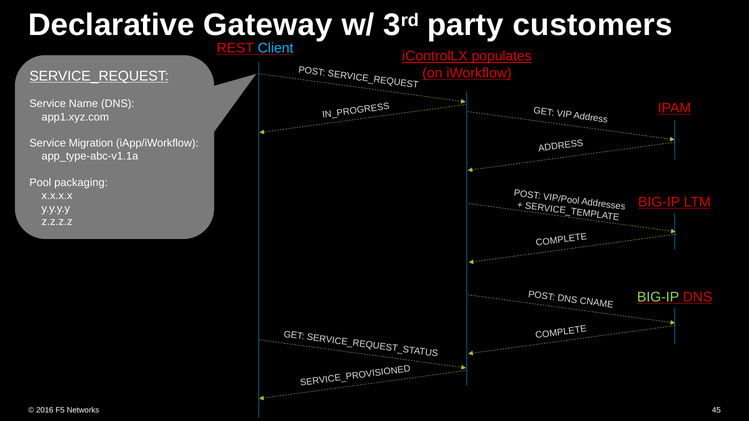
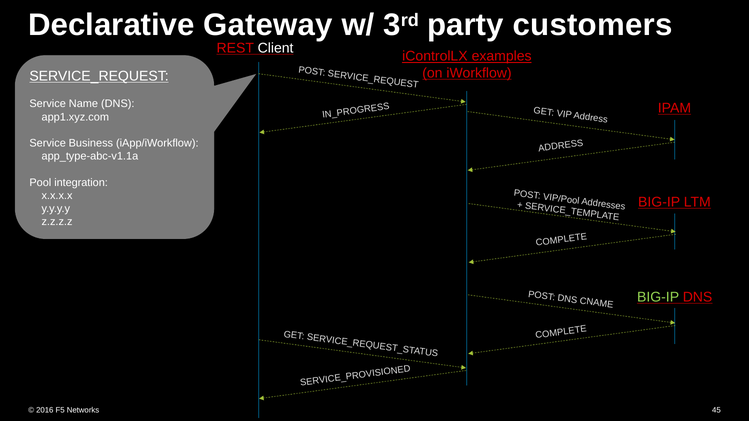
Client colour: light blue -> white
populates: populates -> examples
Migration: Migration -> Business
packaging: packaging -> integration
